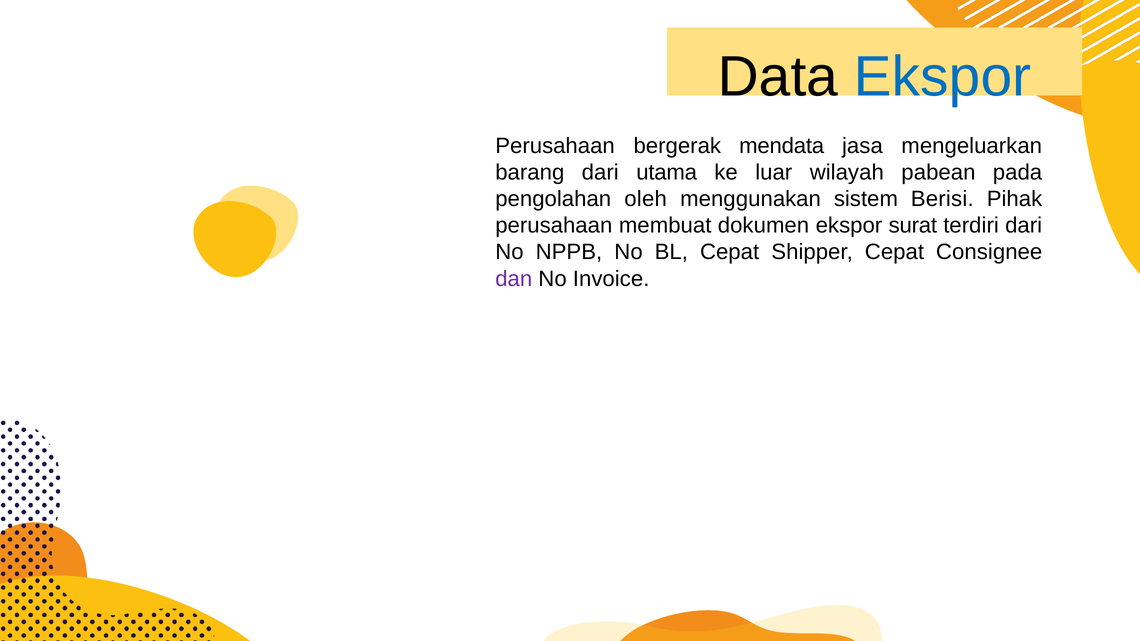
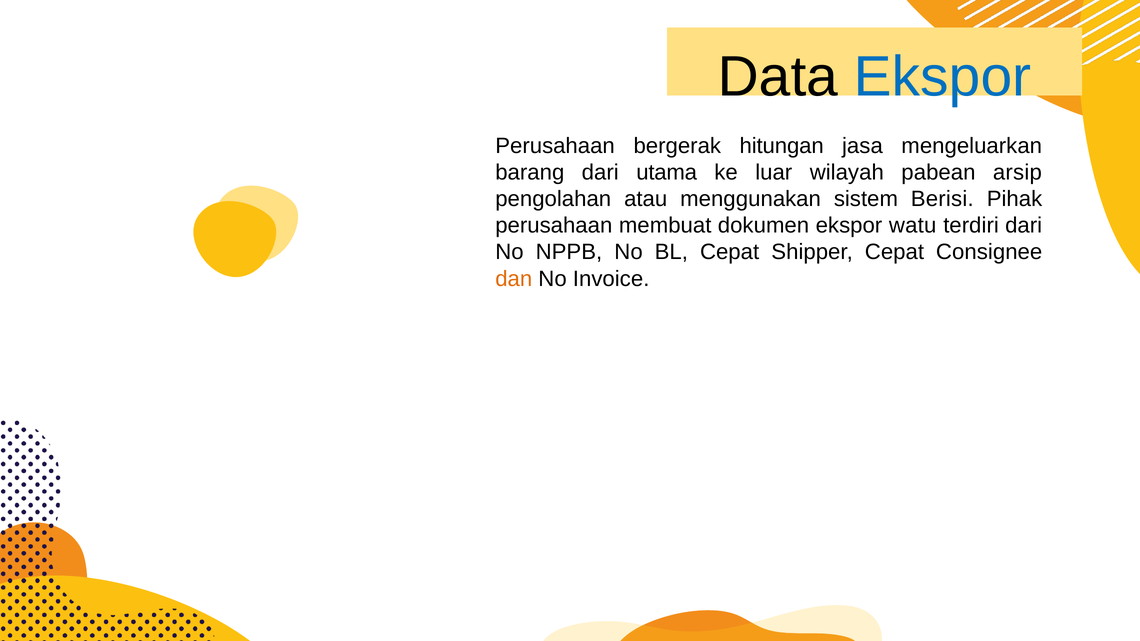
mendata: mendata -> hitungan
pada: pada -> arsip
oleh: oleh -> atau
surat: surat -> watu
dan colour: purple -> orange
